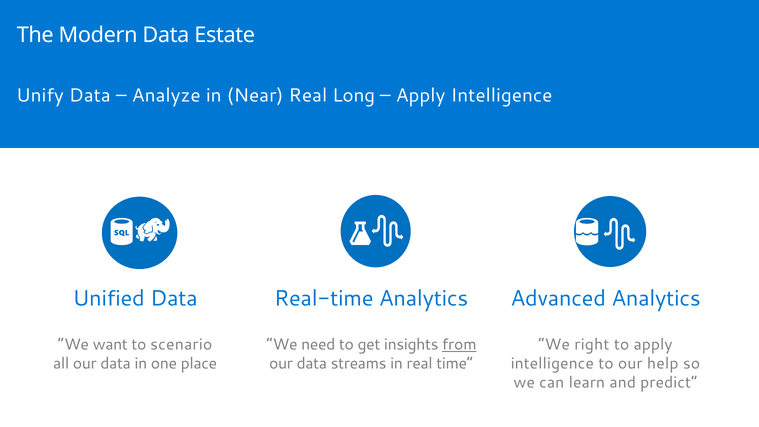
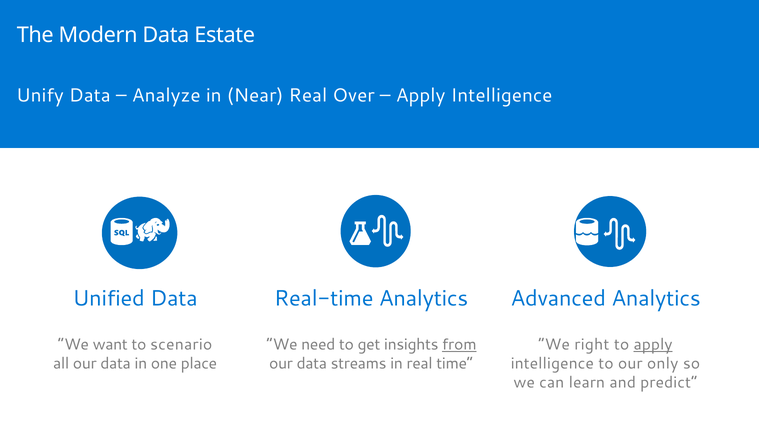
Long: Long -> Over
apply at (653, 345) underline: none -> present
help: help -> only
